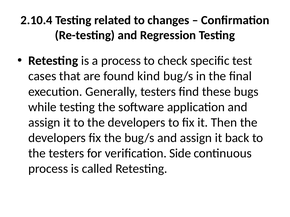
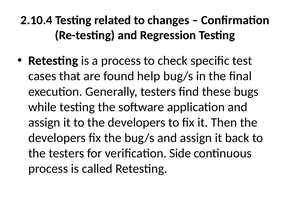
kind: kind -> help
